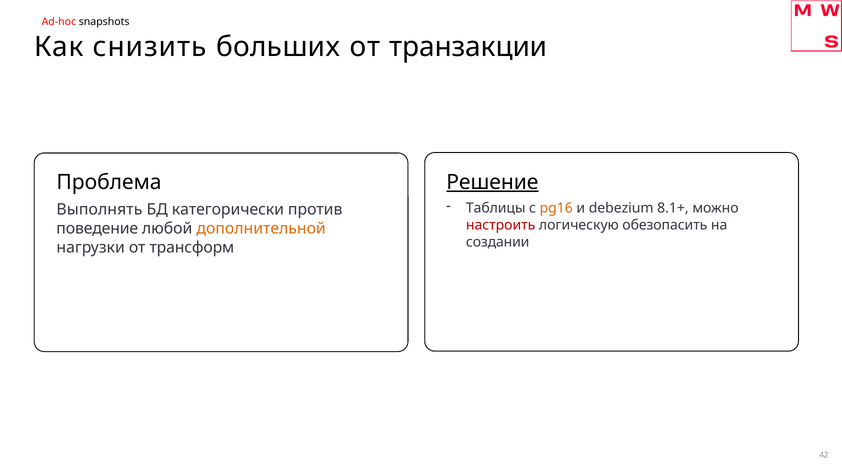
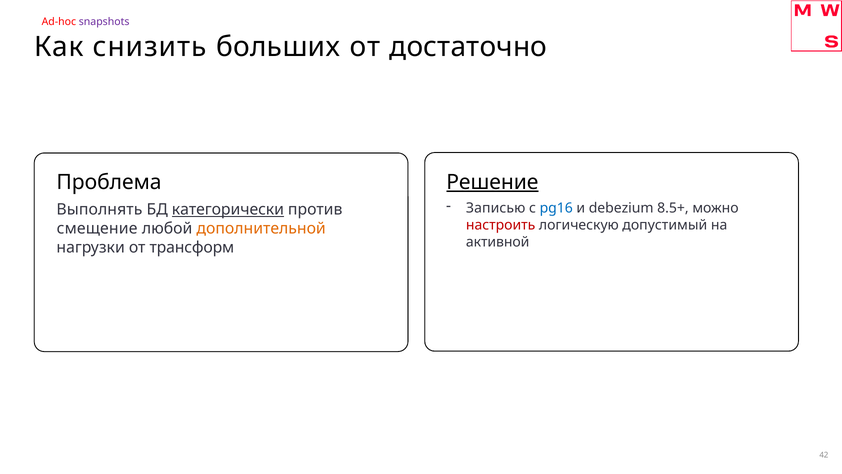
snapshots colour: black -> purple
транзакции: транзакции -> достаточно
Таблицы: Таблицы -> Записью
pg16 colour: orange -> blue
8.1+: 8.1+ -> 8.5+
категорически underline: none -> present
обезопасить: обезопасить -> допустимый
поведение: поведение -> смещение
создании: создании -> активной
